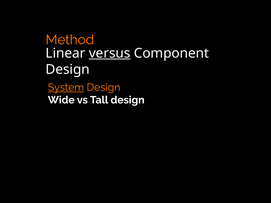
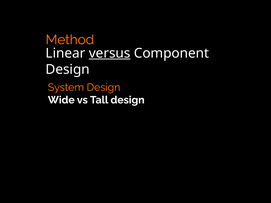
System underline: present -> none
